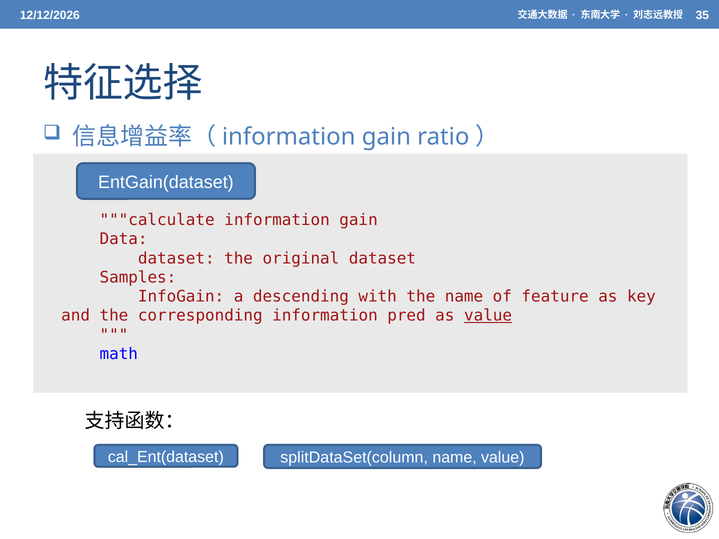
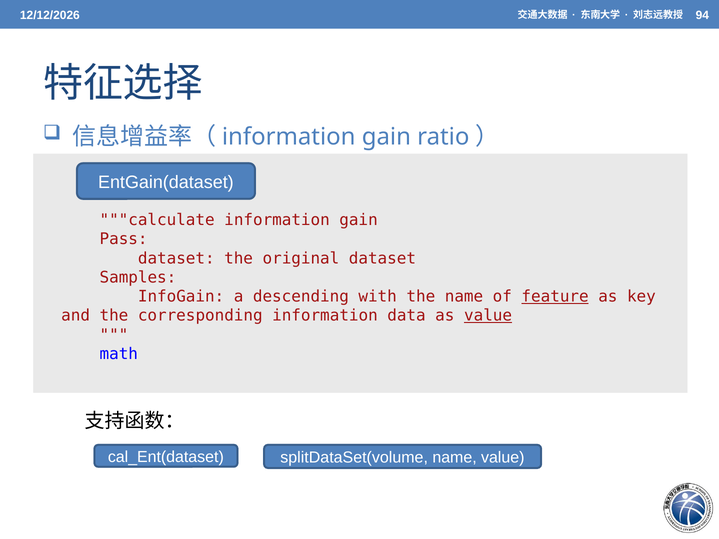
35: 35 -> 94
Data: Data -> Pass
feature underline: none -> present
pred: pred -> data
splitDataSet(column: splitDataSet(column -> splitDataSet(volume
